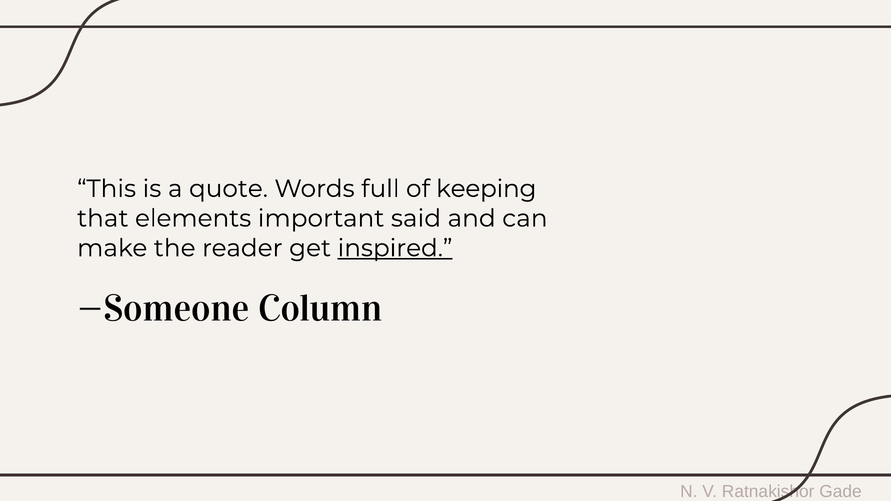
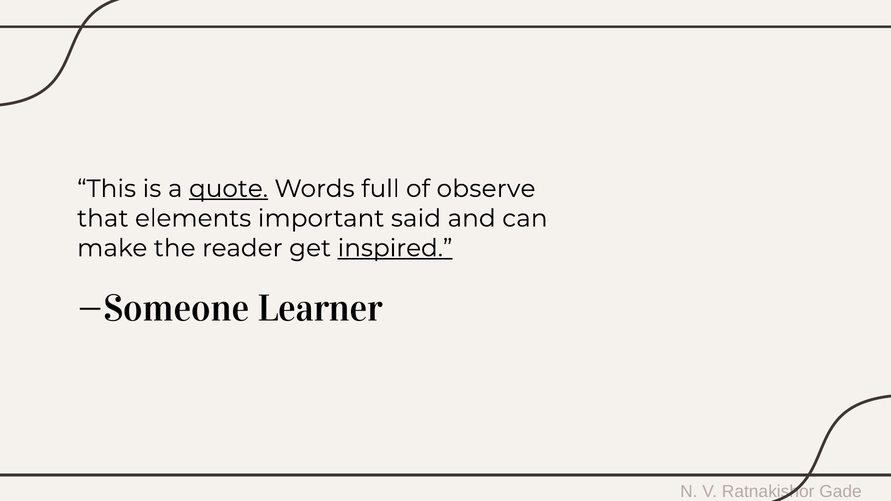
quote underline: none -> present
keeping: keeping -> observe
Column: Column -> Learner
